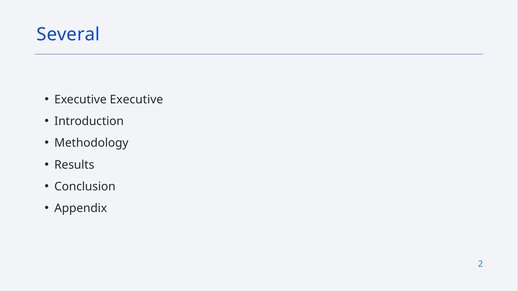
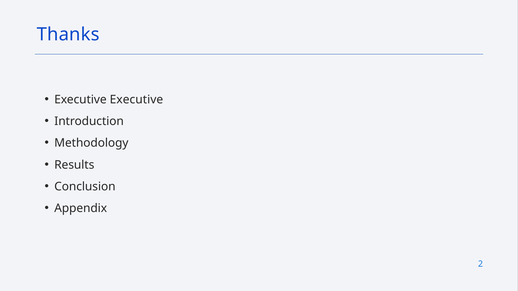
Several: Several -> Thanks
